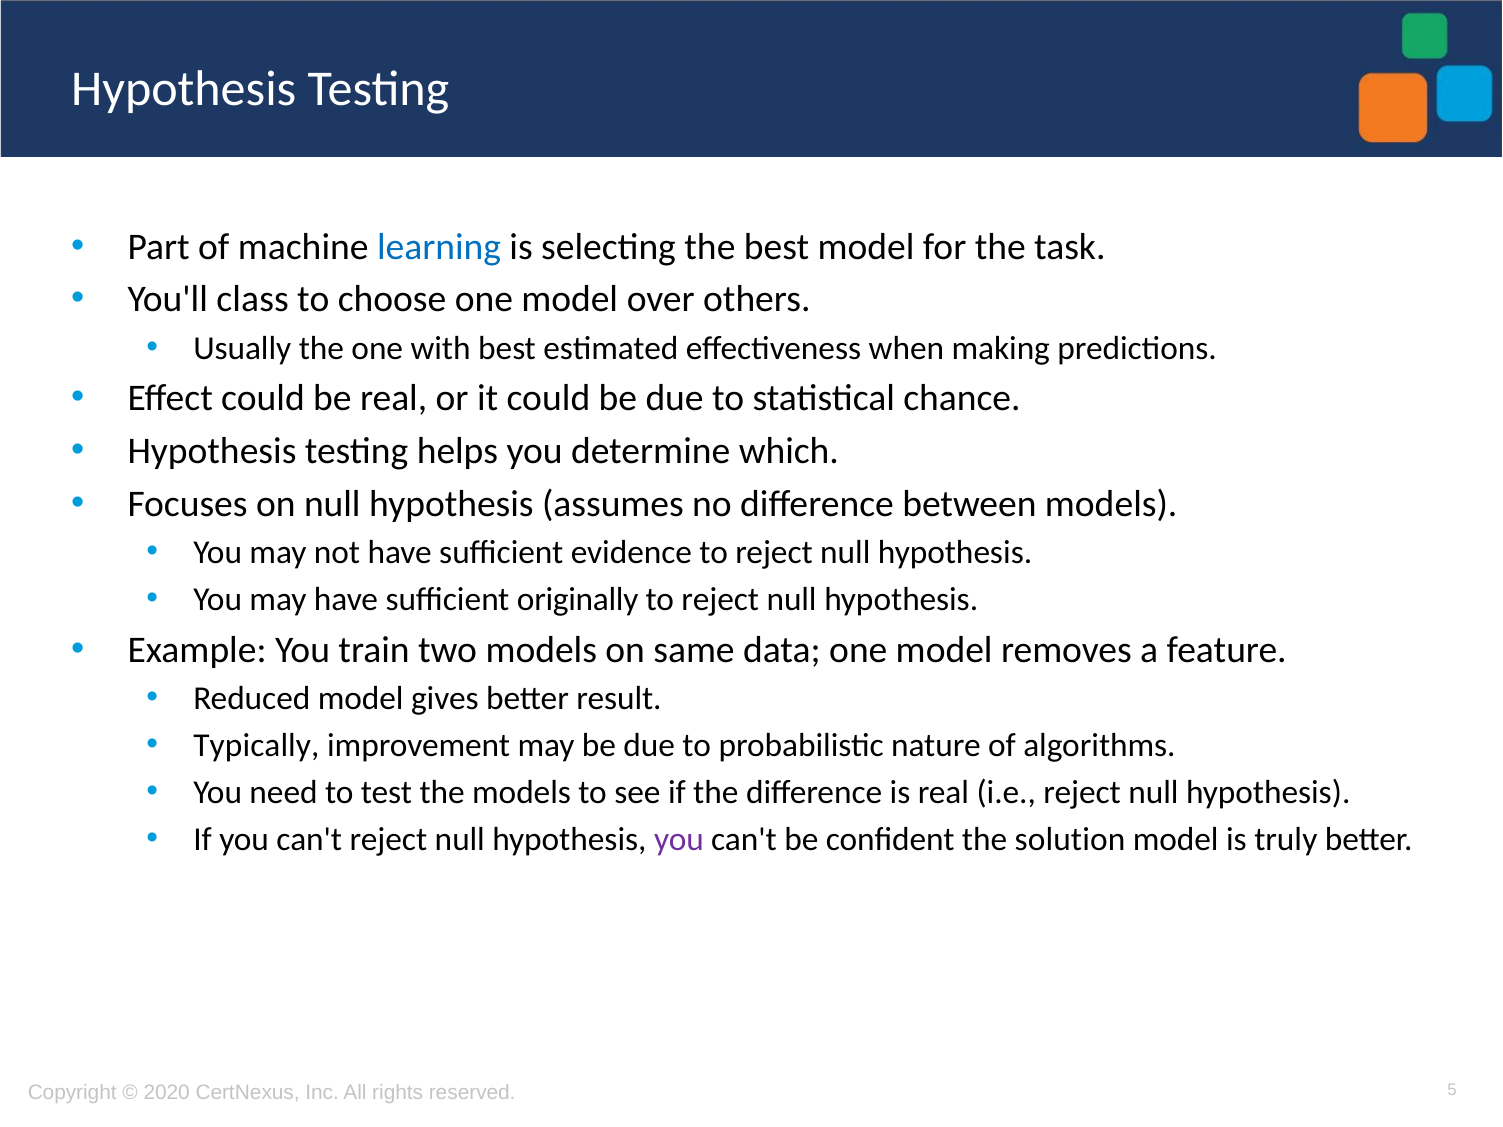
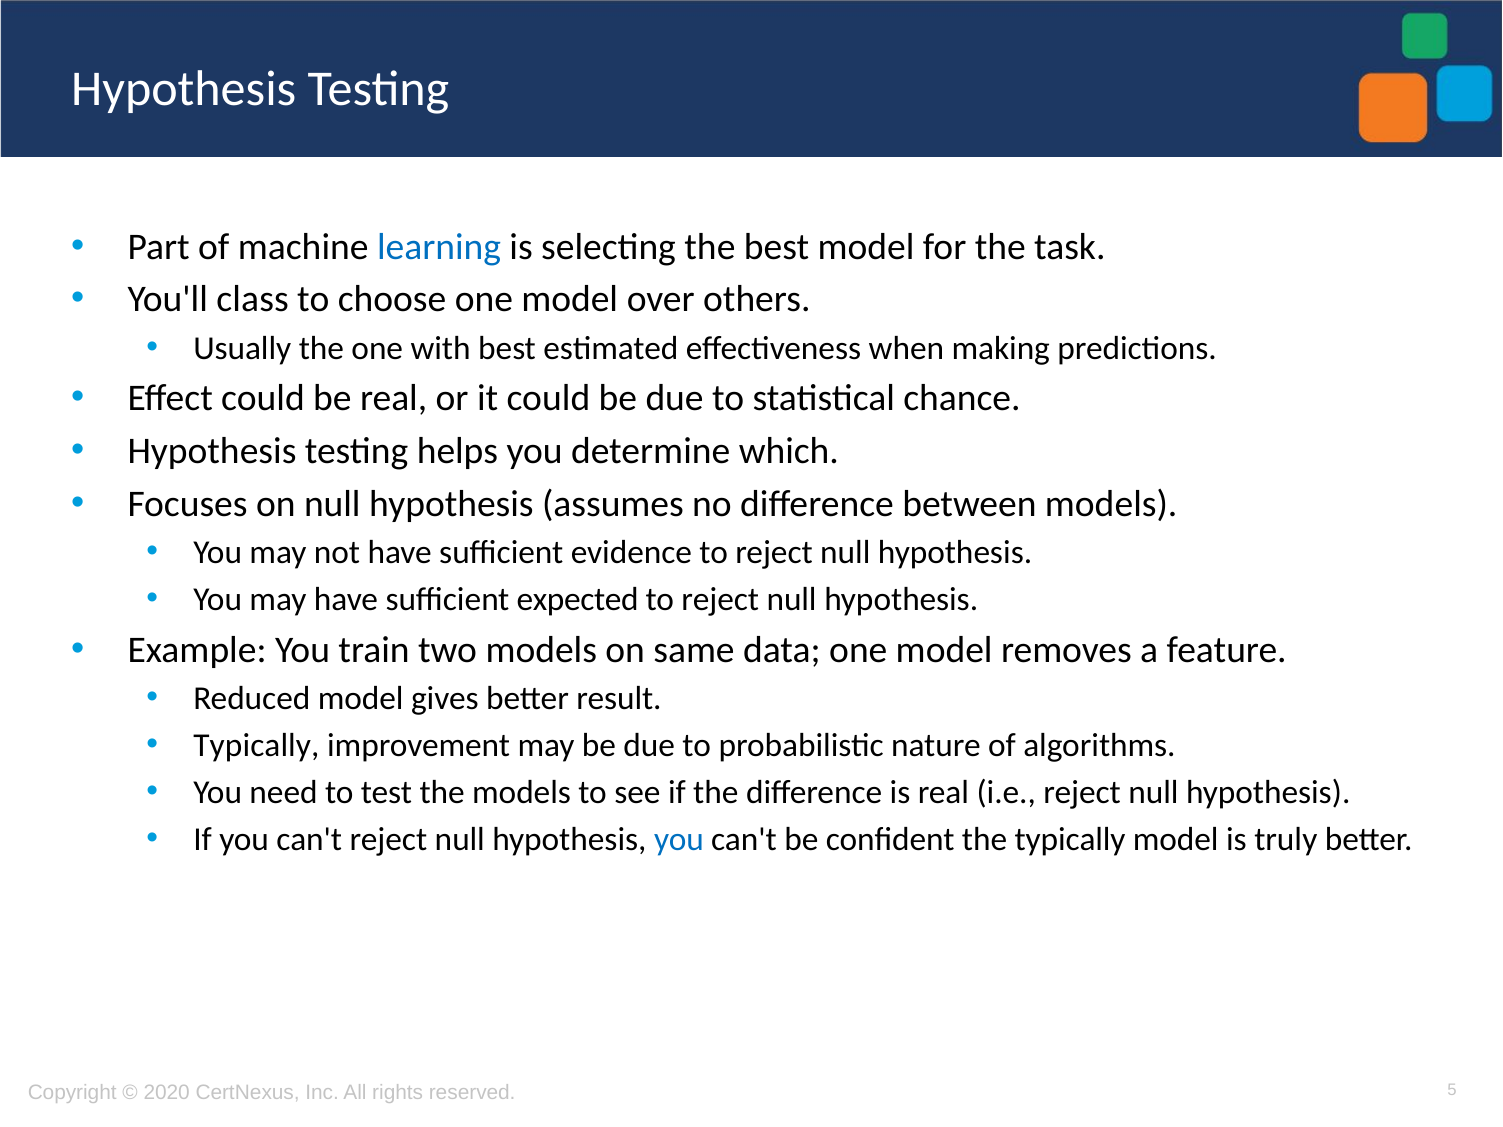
originally: originally -> expected
you at (679, 839) colour: purple -> blue
the solution: solution -> typically
